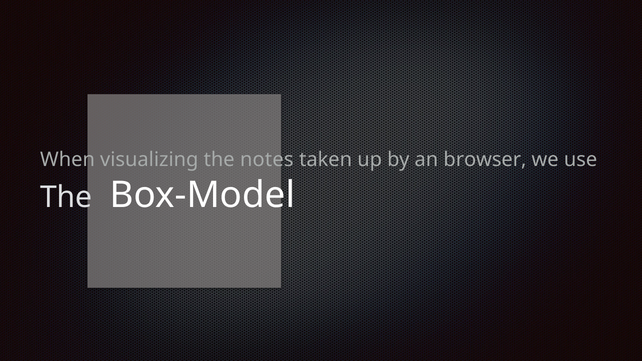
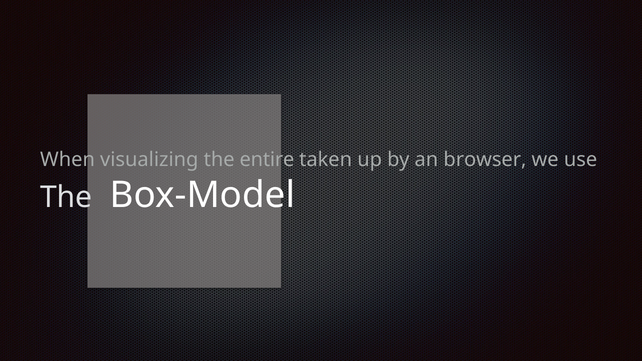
notes: notes -> entire
